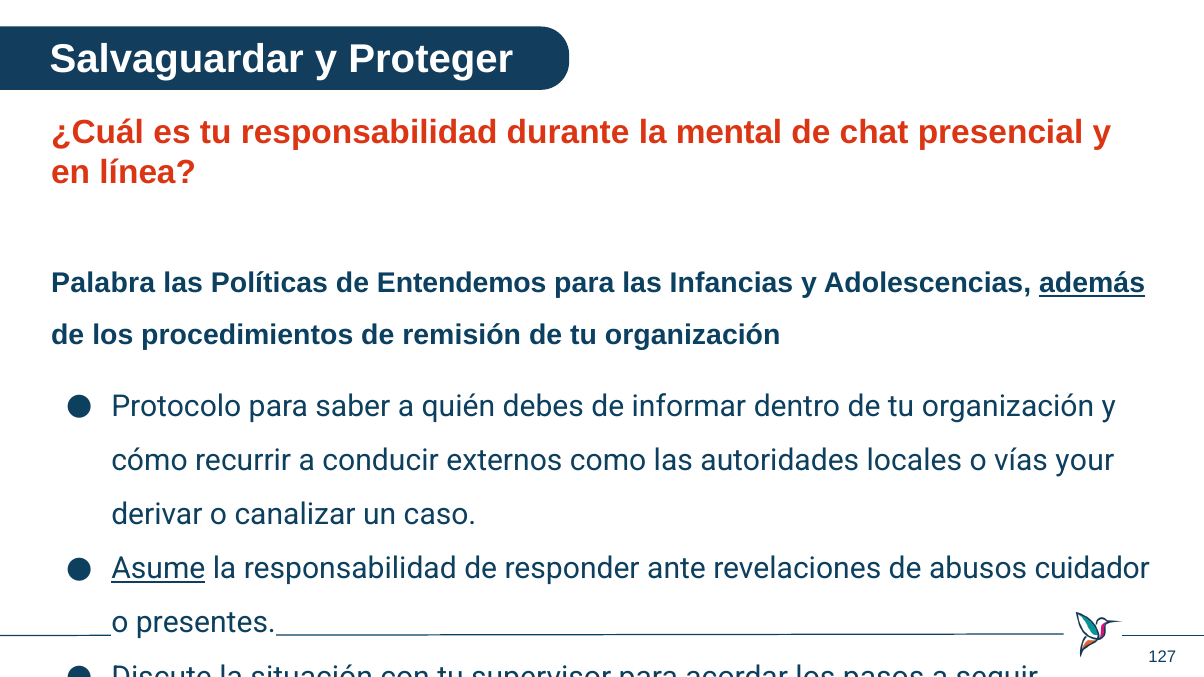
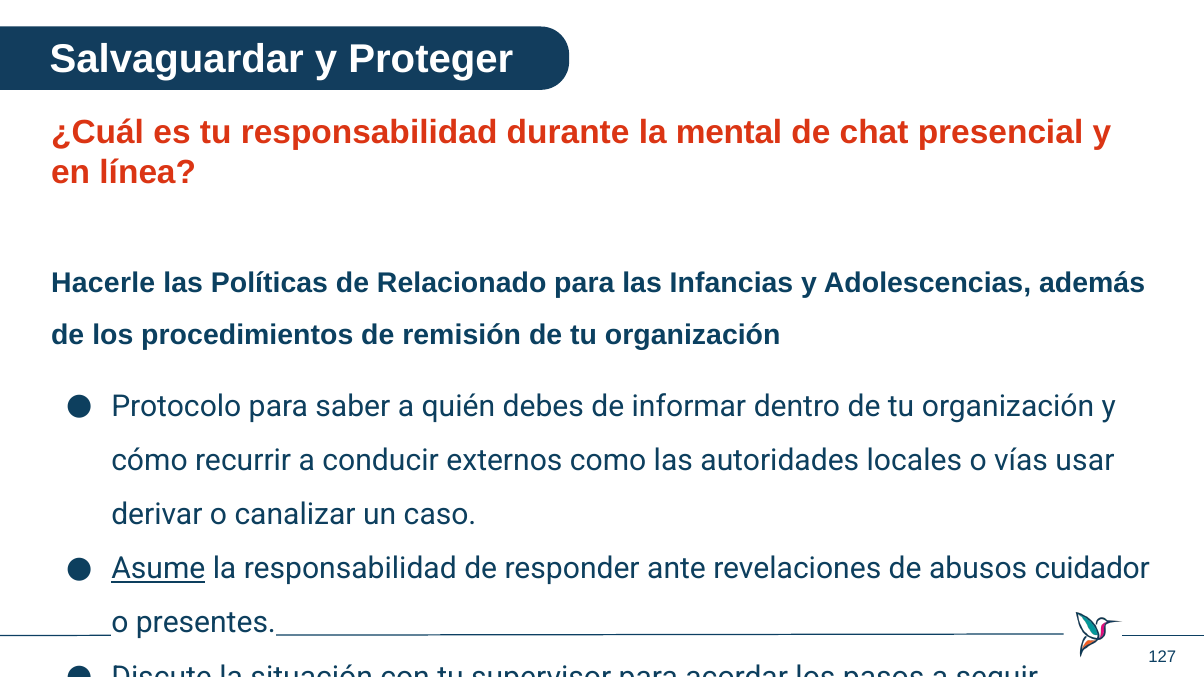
Palabra: Palabra -> Hacerle
Entendemos: Entendemos -> Relacionado
además underline: present -> none
your: your -> usar
